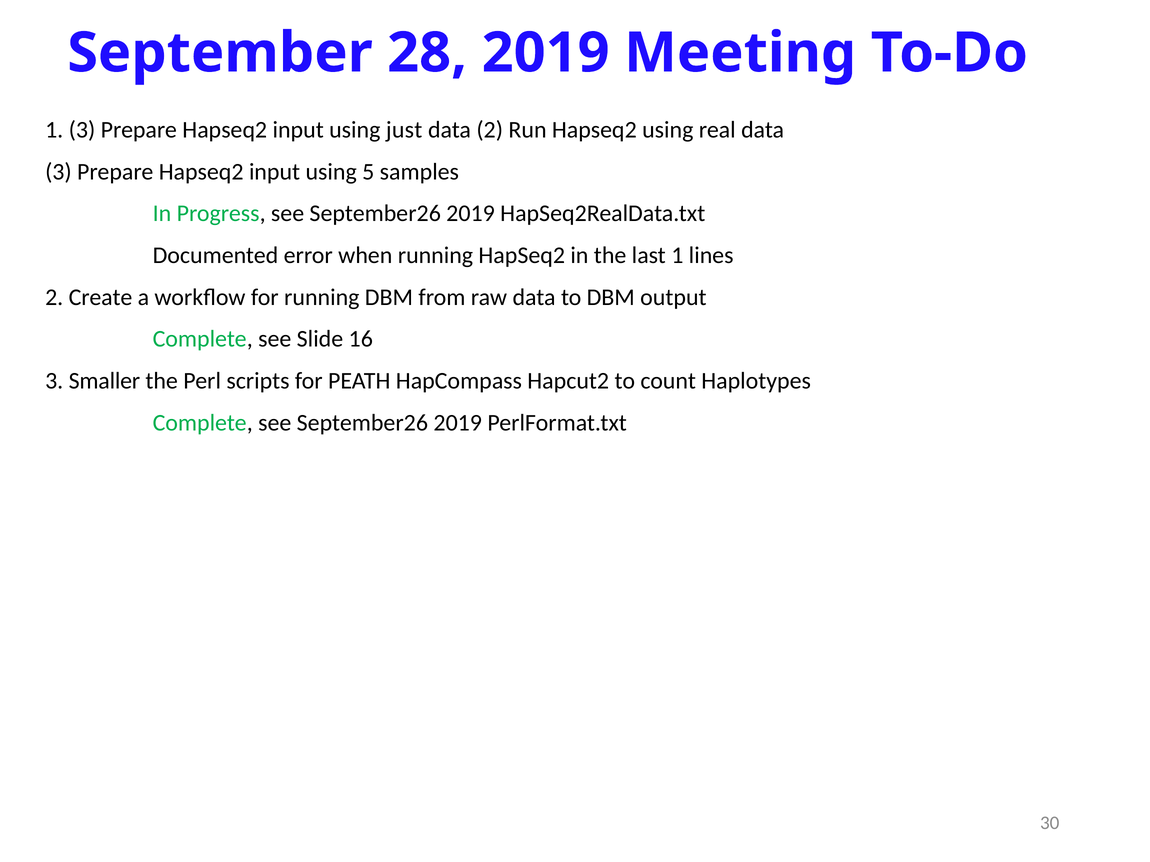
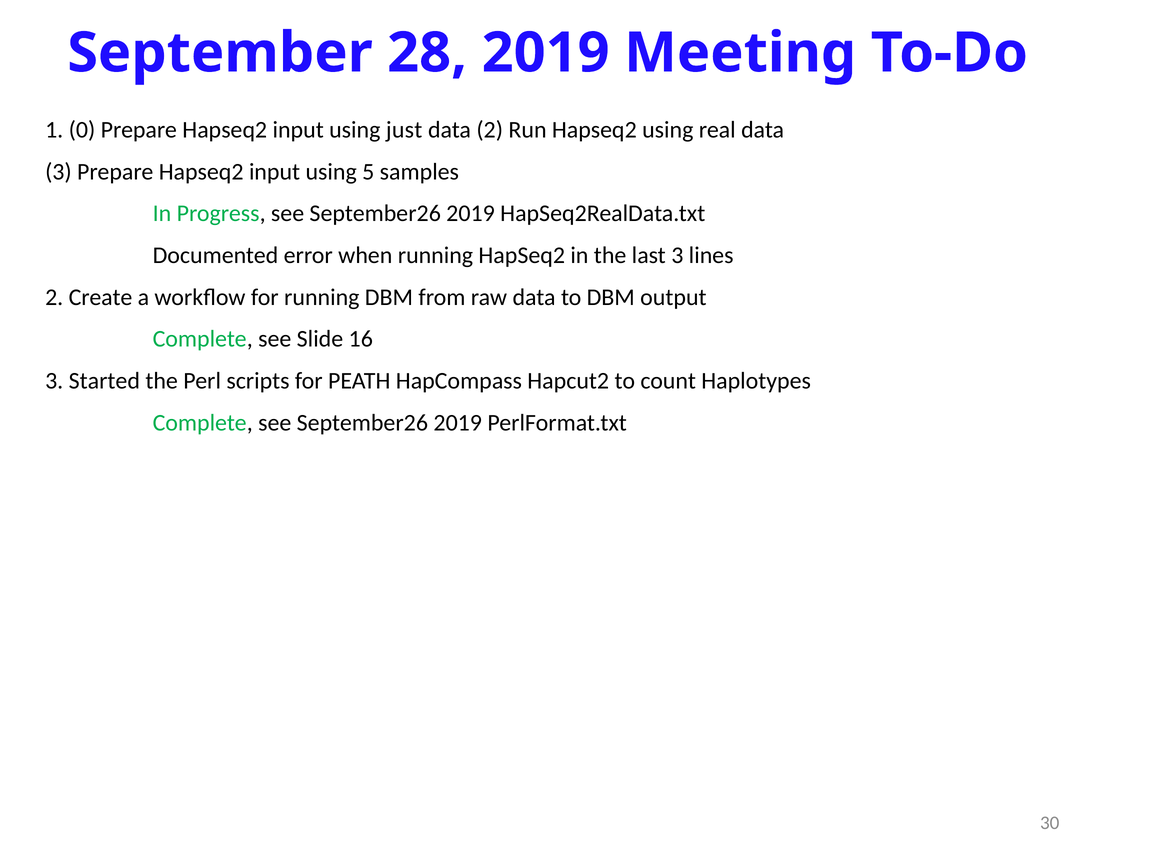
1 3: 3 -> 0
last 1: 1 -> 3
Smaller: Smaller -> Started
